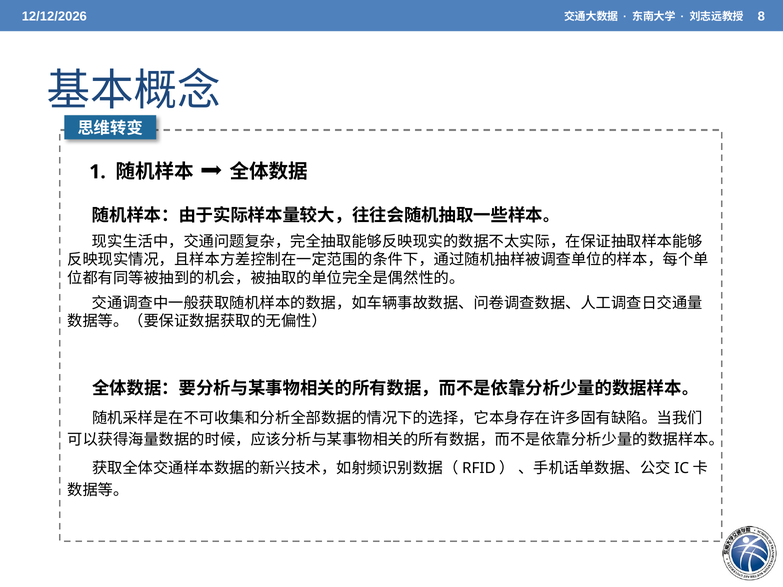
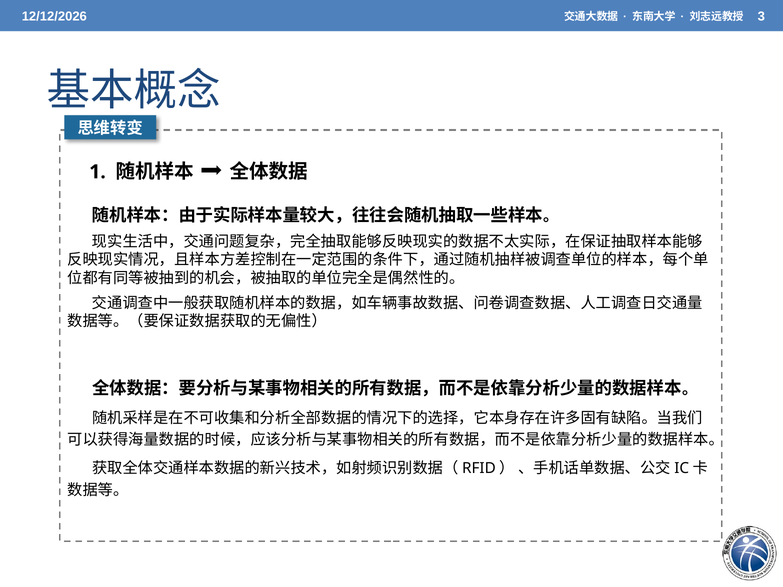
8: 8 -> 3
